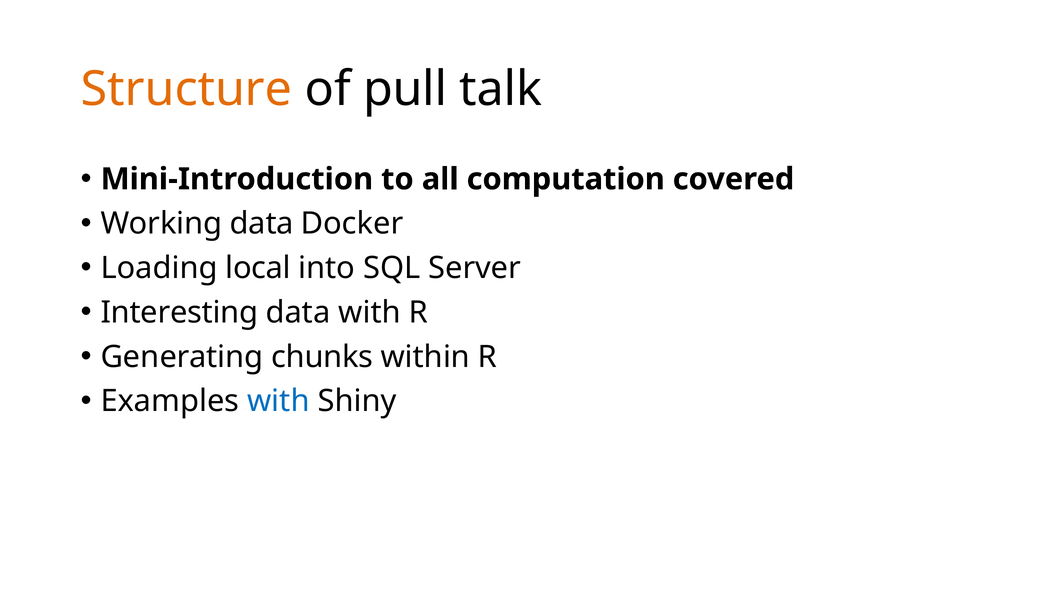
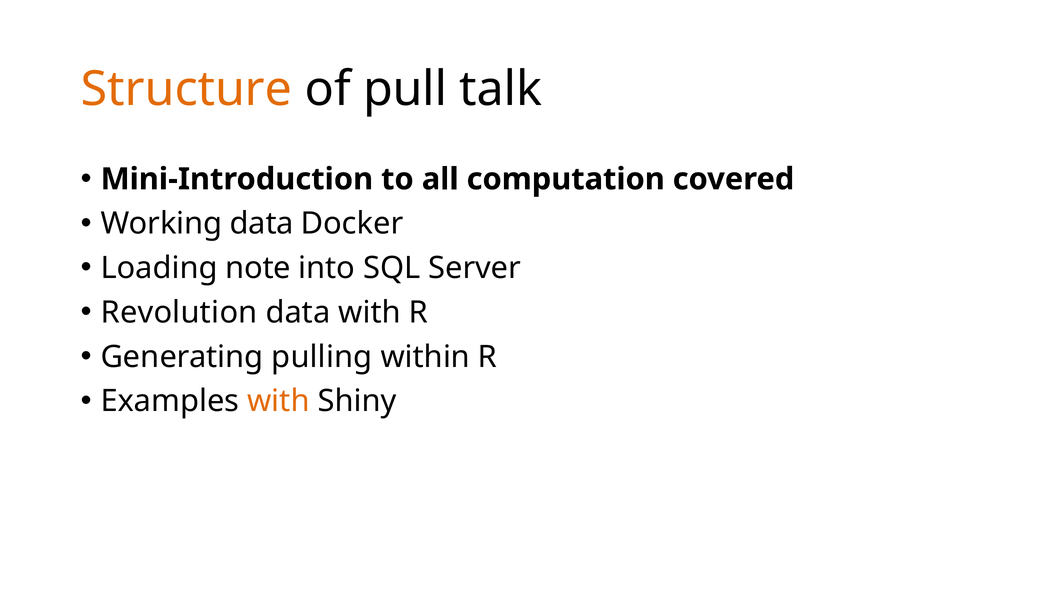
local: local -> note
Interesting: Interesting -> Revolution
chunks: chunks -> pulling
with at (278, 401) colour: blue -> orange
